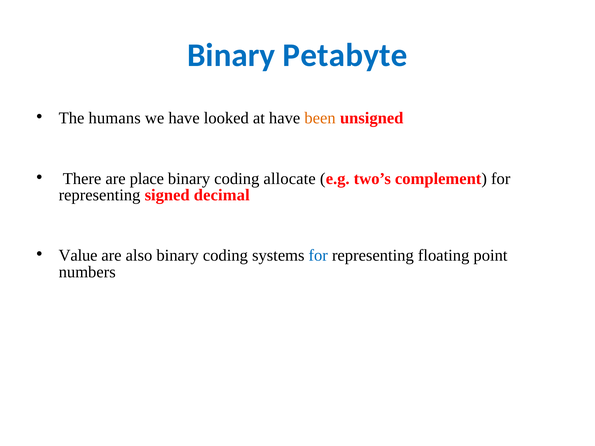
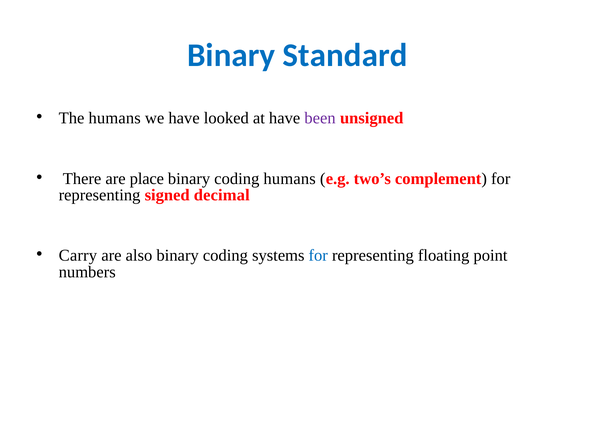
Petabyte: Petabyte -> Standard
been colour: orange -> purple
coding allocate: allocate -> humans
Value: Value -> Carry
